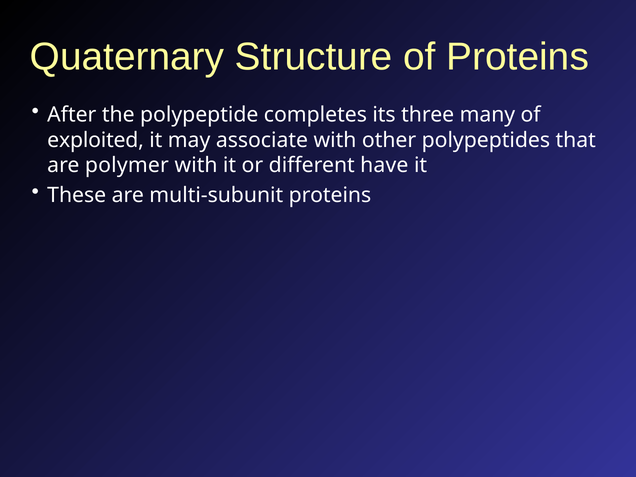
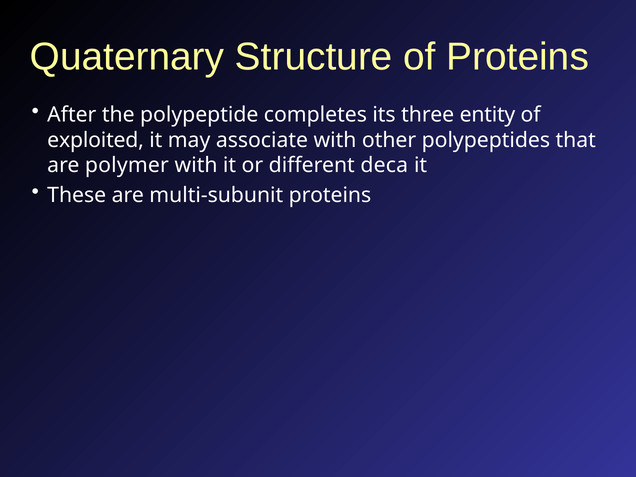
many: many -> entity
have: have -> deca
